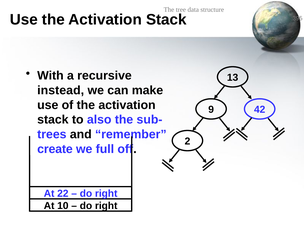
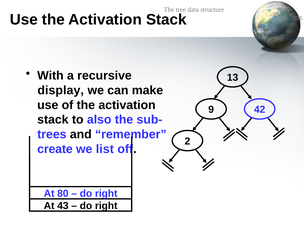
instead: instead -> display
full: full -> list
22: 22 -> 80
10: 10 -> 43
